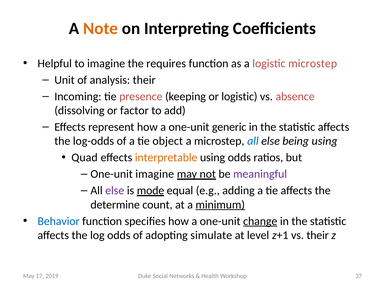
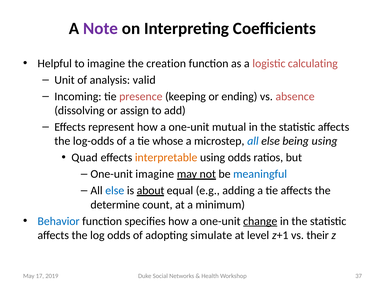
Note colour: orange -> purple
requires: requires -> creation
logistic microstep: microstep -> calculating
analysis their: their -> valid
or logistic: logistic -> ending
factor: factor -> assign
generic: generic -> mutual
object: object -> whose
meaningful colour: purple -> blue
else at (115, 190) colour: purple -> blue
mode: mode -> about
minimum underline: present -> none
